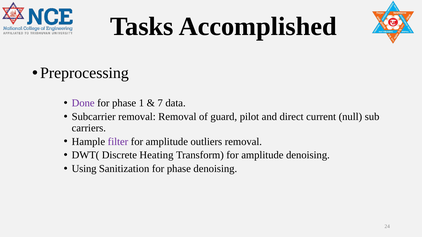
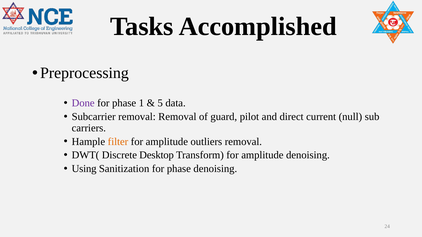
7: 7 -> 5
filter colour: purple -> orange
Heating: Heating -> Desktop
